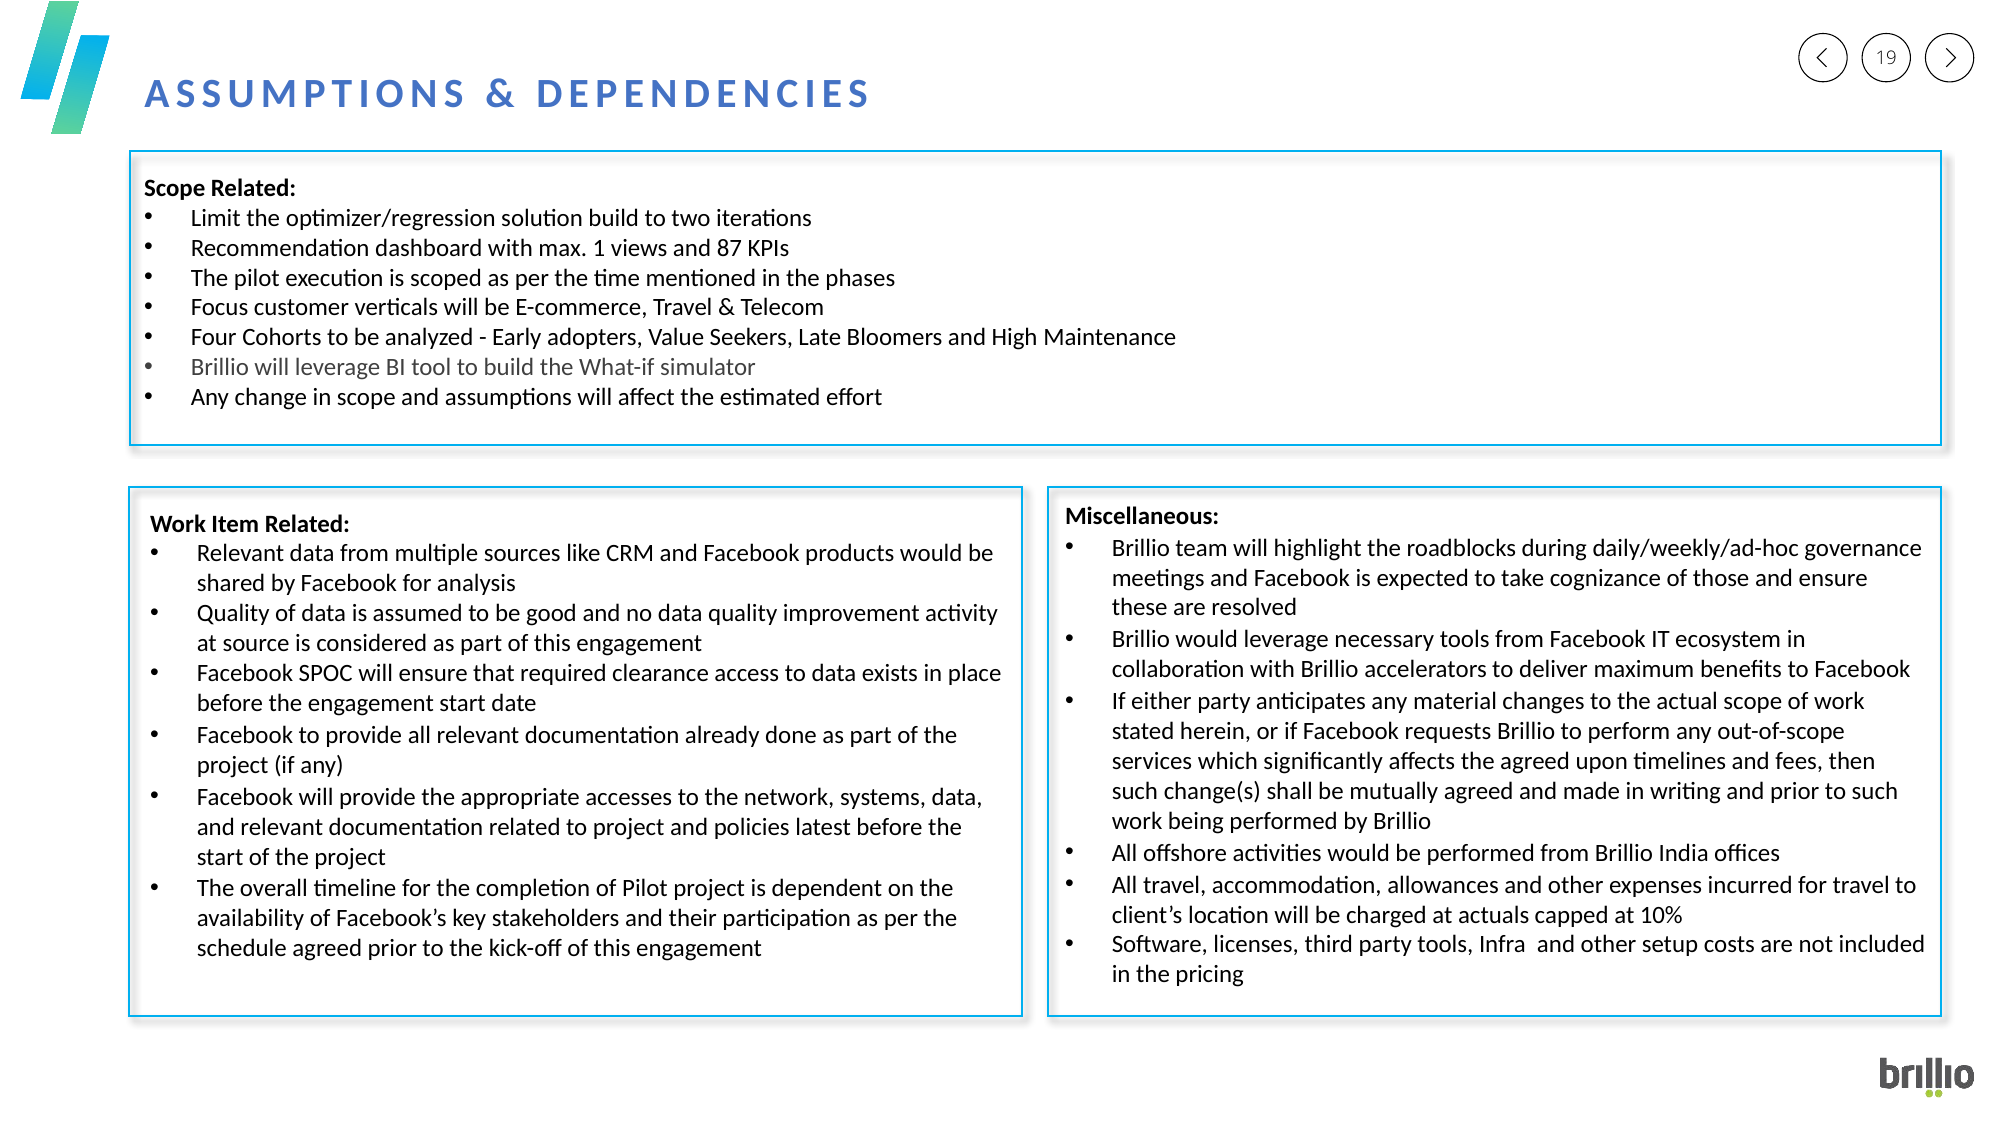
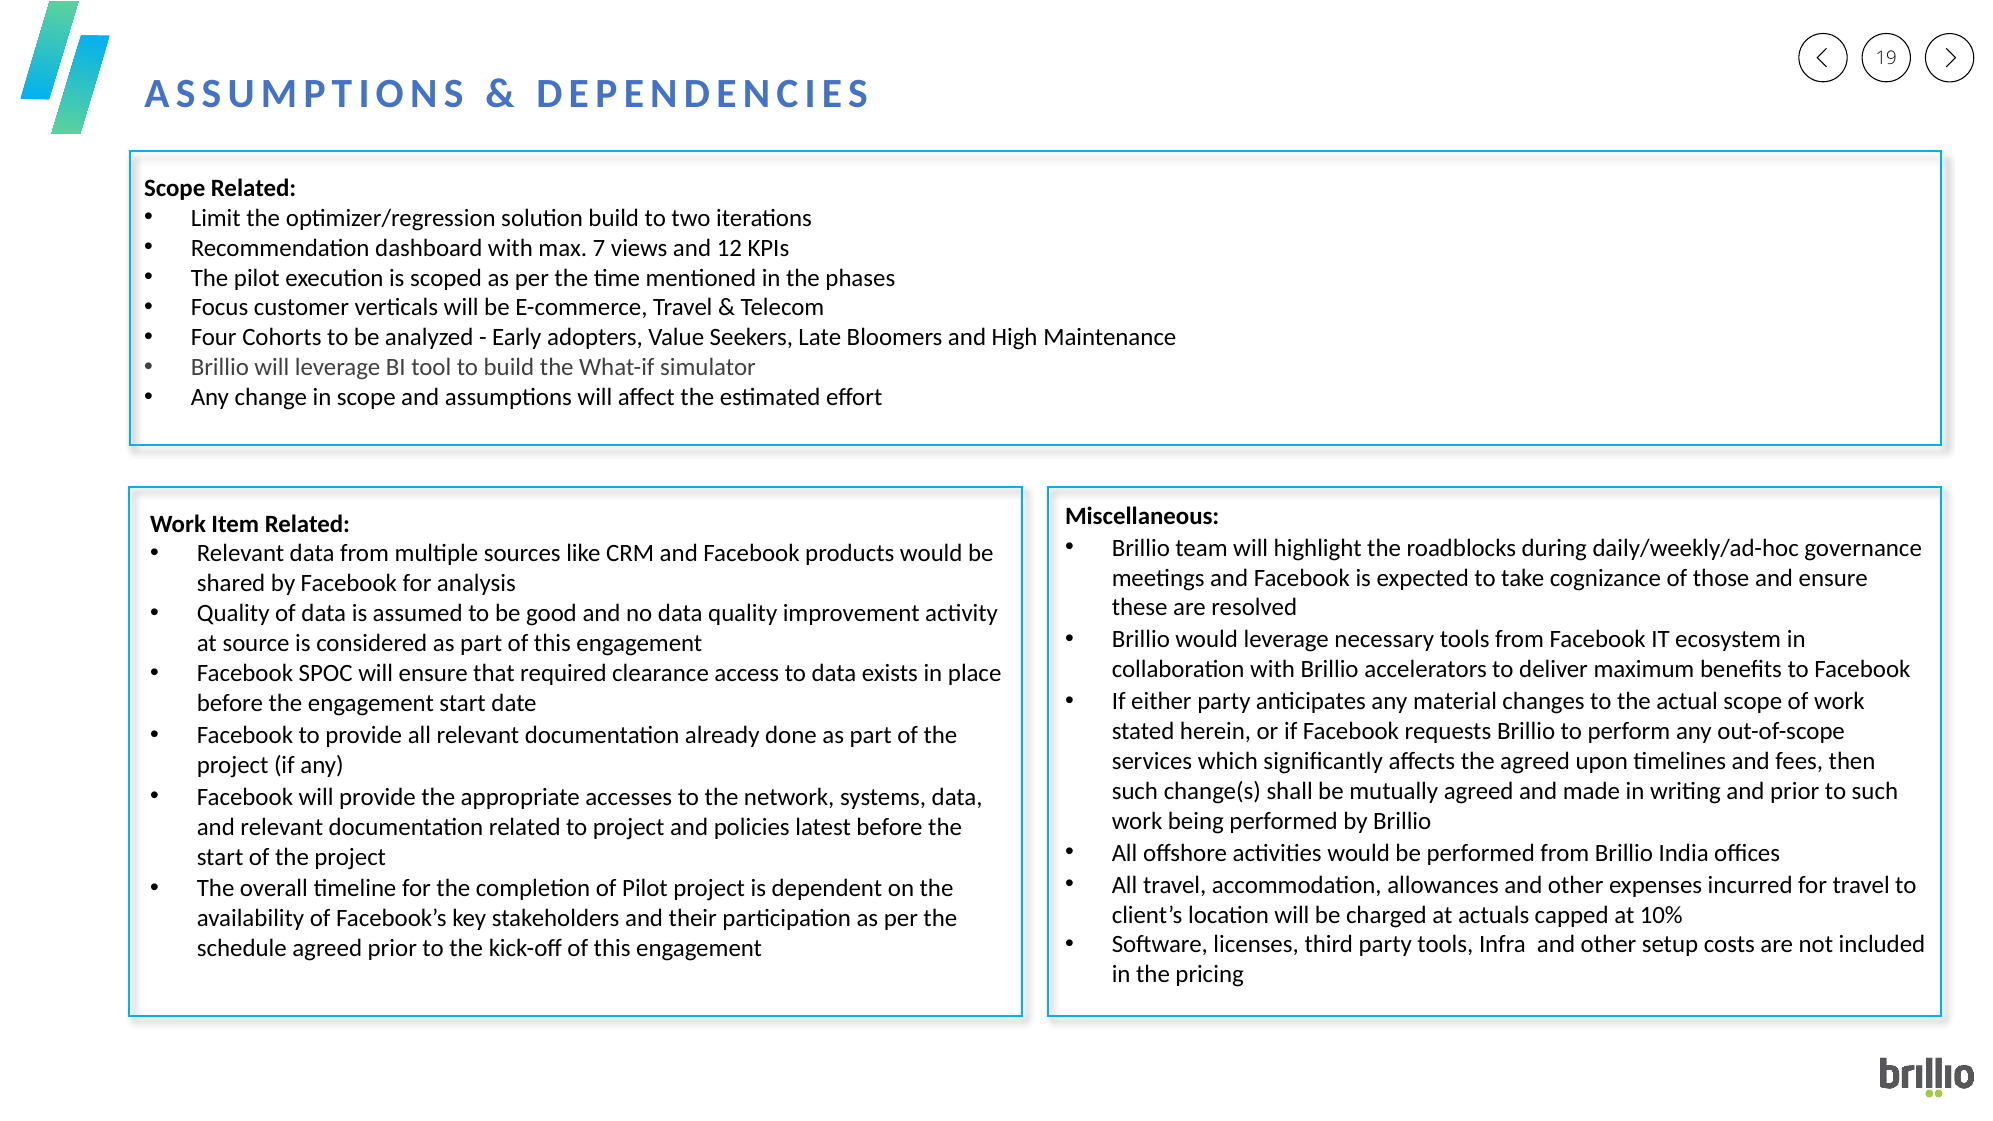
1: 1 -> 7
87: 87 -> 12
